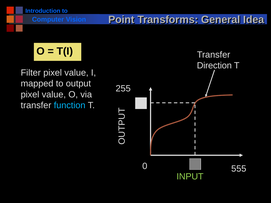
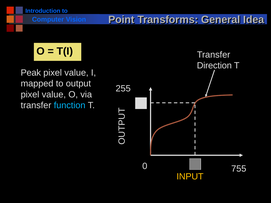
Filter: Filter -> Peak
555: 555 -> 755
INPUT colour: light green -> yellow
